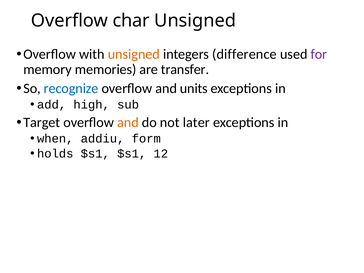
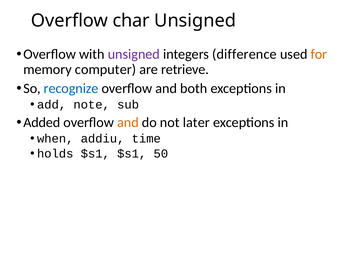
unsigned at (134, 54) colour: orange -> purple
for colour: purple -> orange
memories: memories -> computer
transfer: transfer -> retrieve
units: units -> both
high: high -> note
Target: Target -> Added
form: form -> time
12: 12 -> 50
